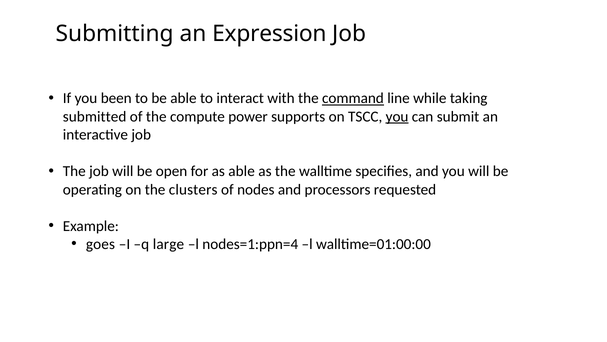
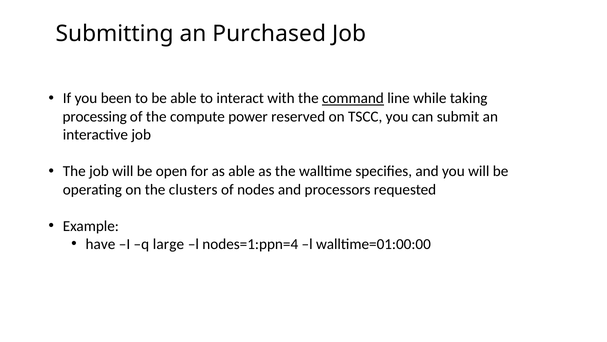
Expression: Expression -> Purchased
submitted: submitted -> processing
supports: supports -> reserved
you at (397, 116) underline: present -> none
goes: goes -> have
